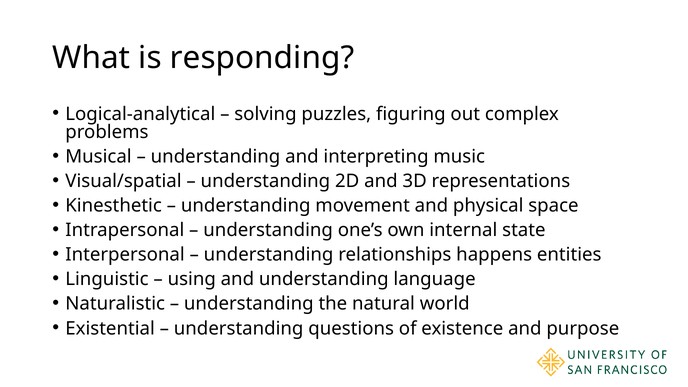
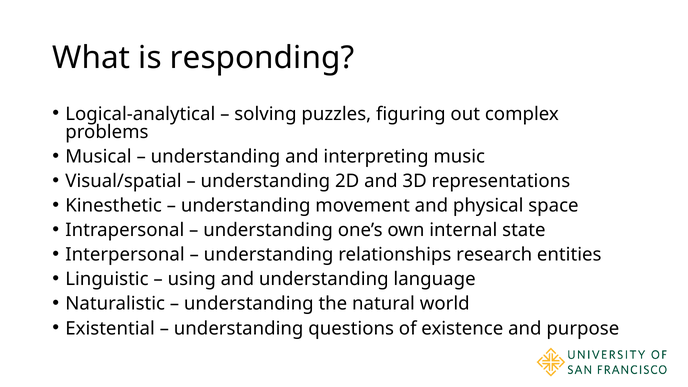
happens: happens -> research
